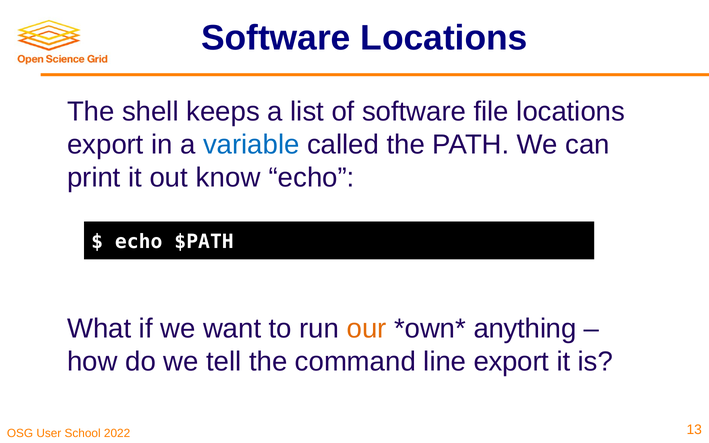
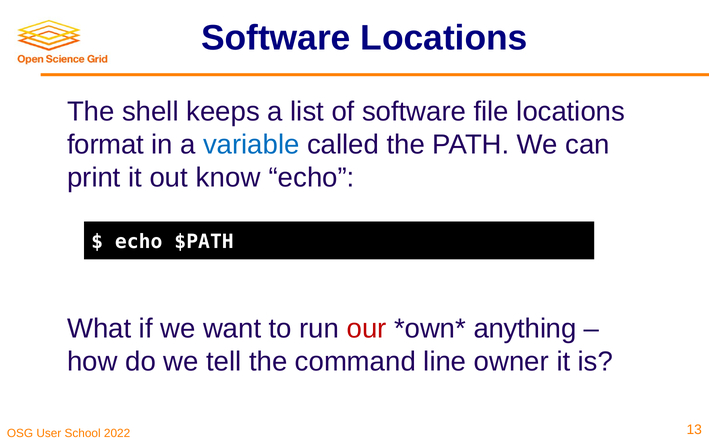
export at (105, 145): export -> format
our colour: orange -> red
line export: export -> owner
